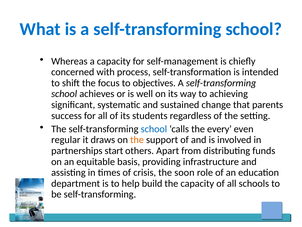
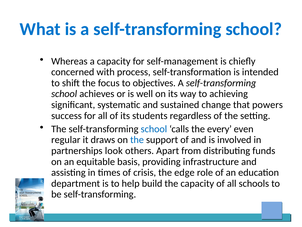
parents: parents -> powers
the at (137, 140) colour: orange -> blue
start: start -> look
soon: soon -> edge
